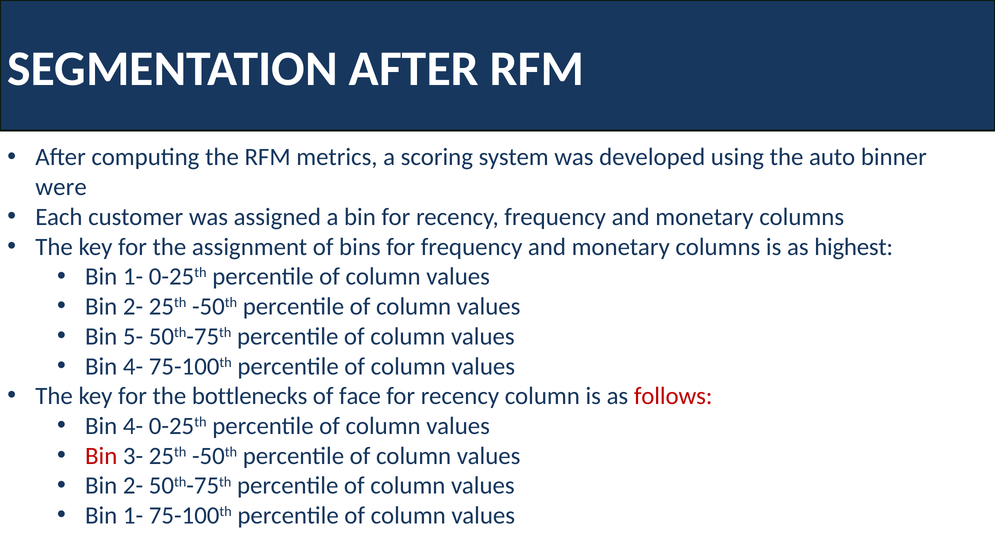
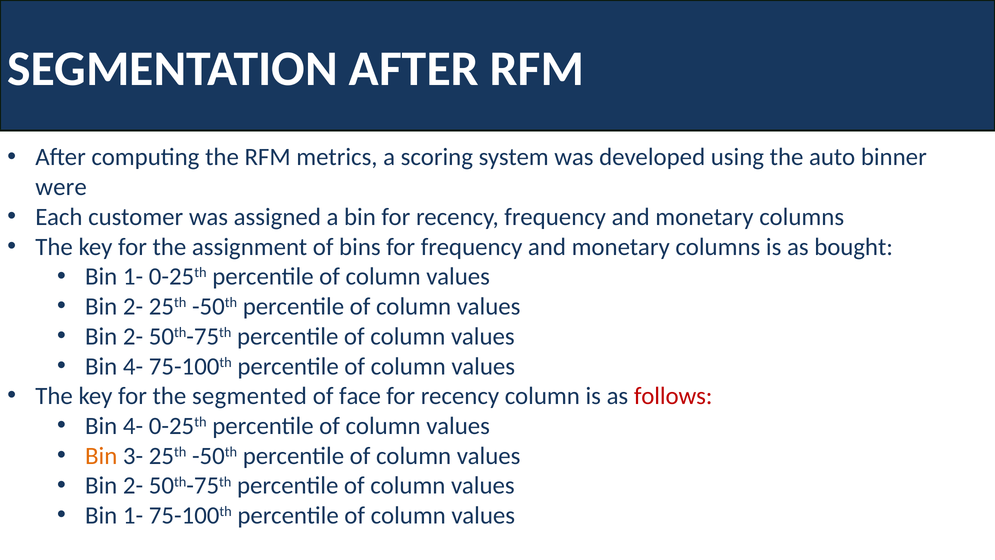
highest: highest -> bought
5- at (133, 336): 5- -> 2-
bottlenecks: bottlenecks -> segmented
Bin at (101, 456) colour: red -> orange
